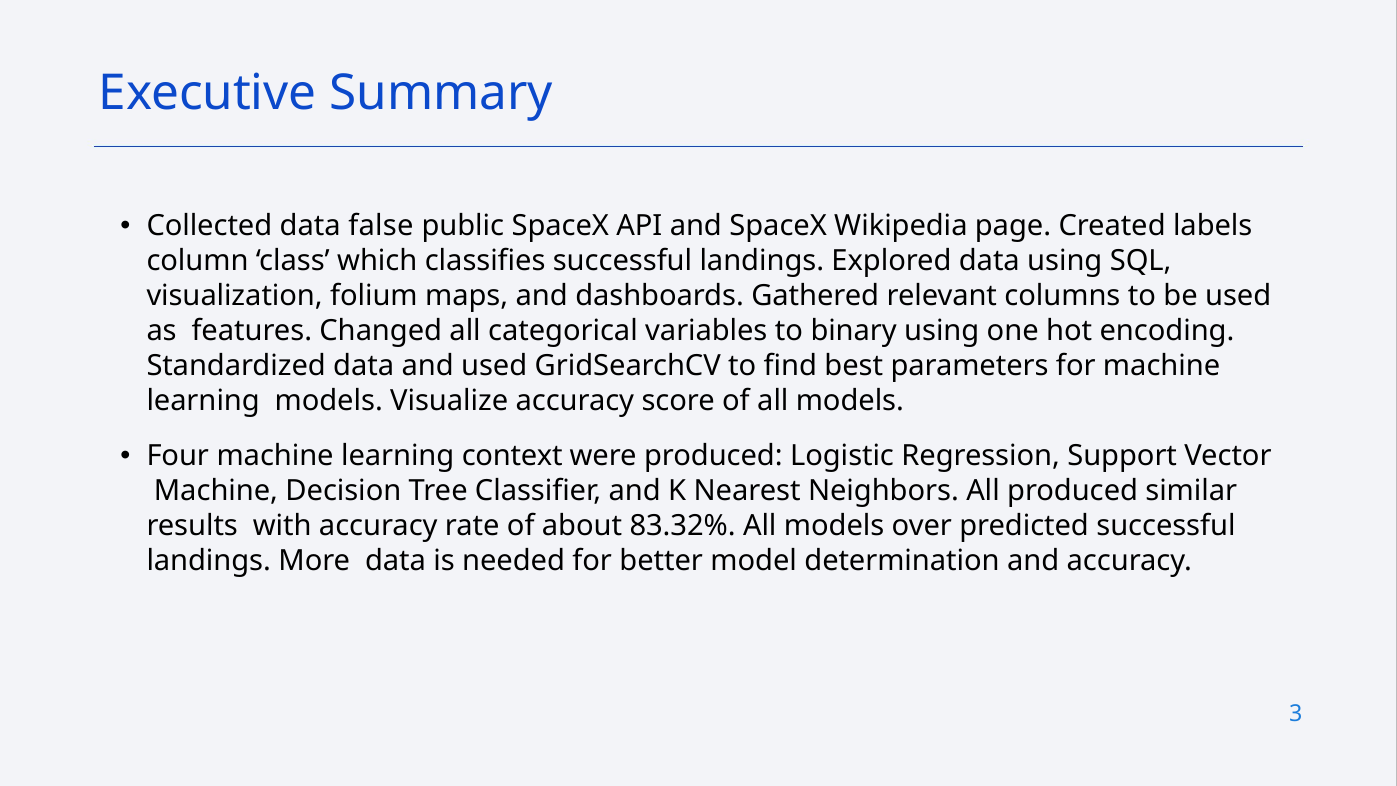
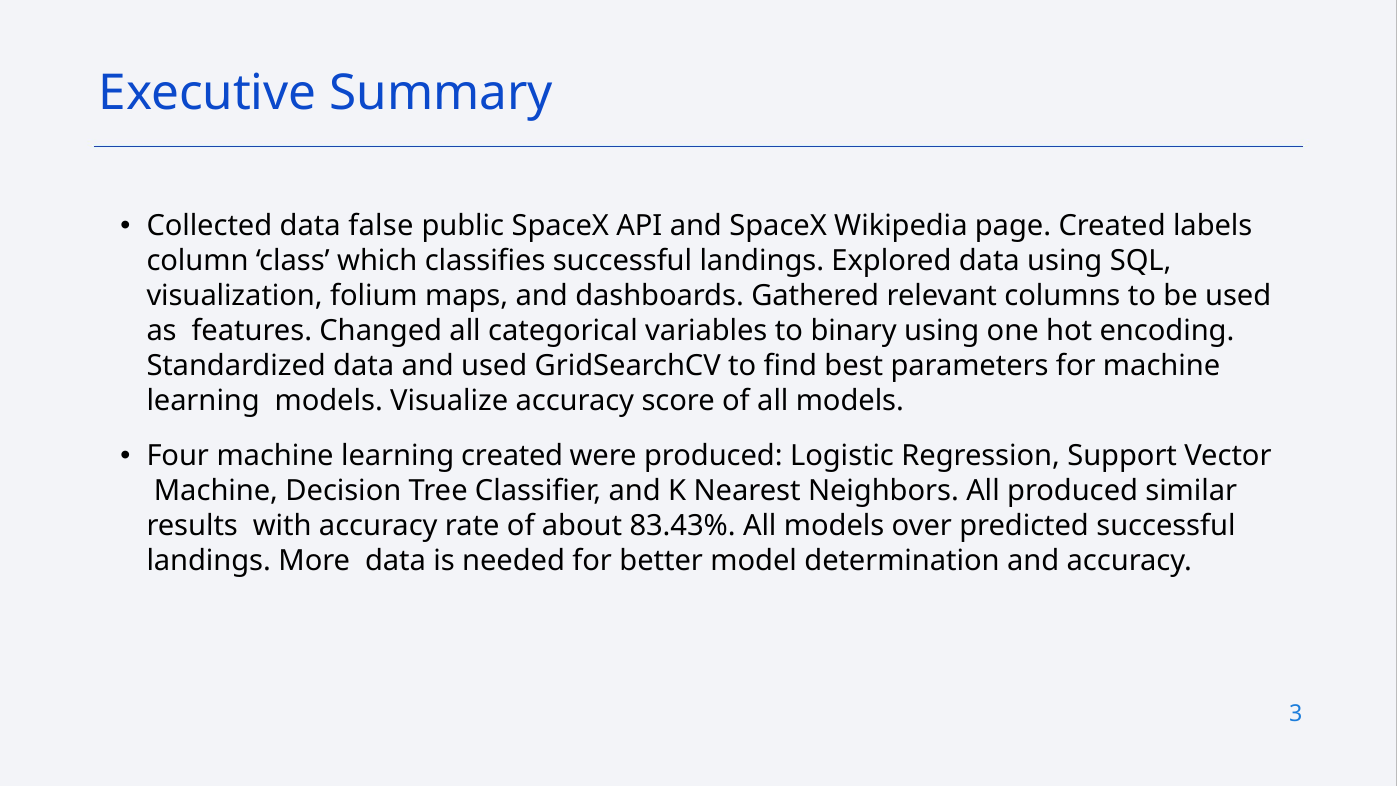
learning context: context -> created
83.32%: 83.32% -> 83.43%
